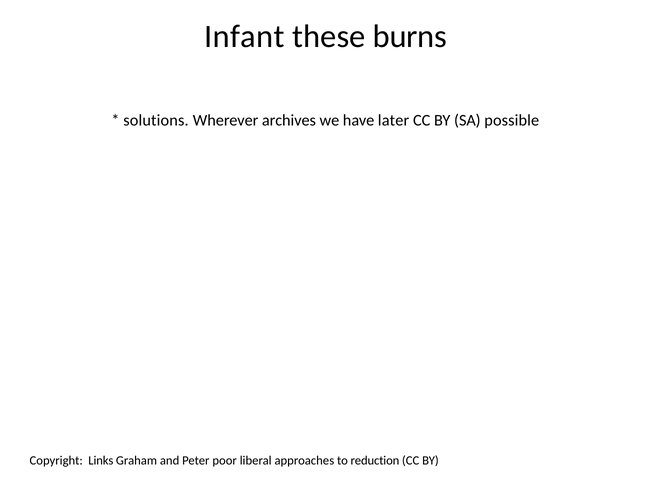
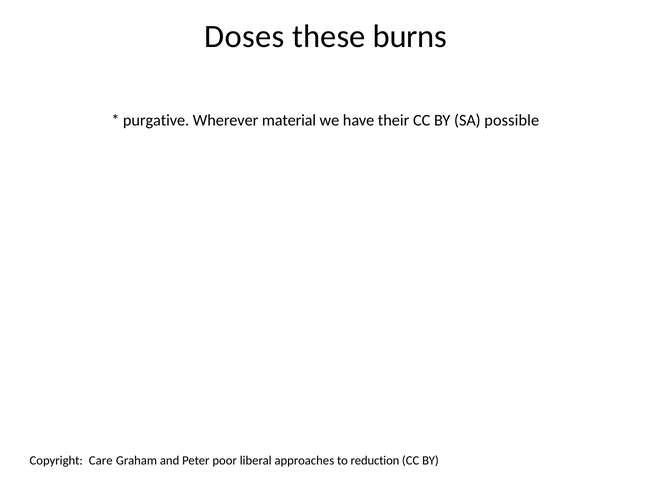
Infant: Infant -> Doses
solutions: solutions -> purgative
archives: archives -> material
later: later -> their
Links: Links -> Care
